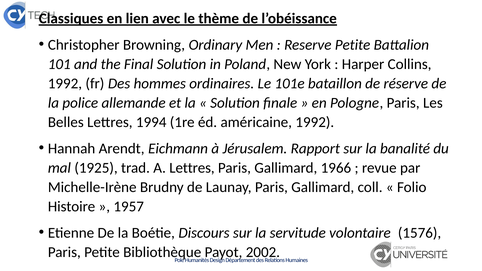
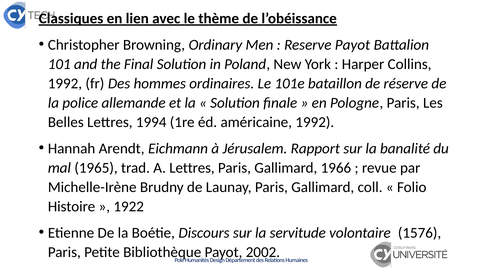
Reserve Petite: Petite -> Payot
1925: 1925 -> 1965
1957: 1957 -> 1922
